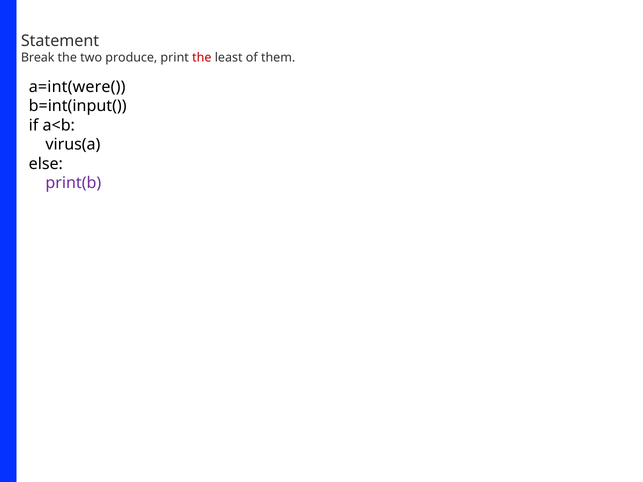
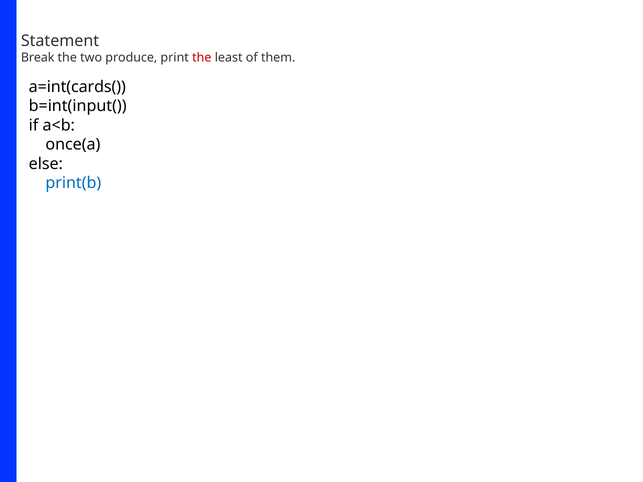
a=int(were(: a=int(were( -> a=int(cards(
virus(a: virus(a -> once(a
print(b colour: purple -> blue
